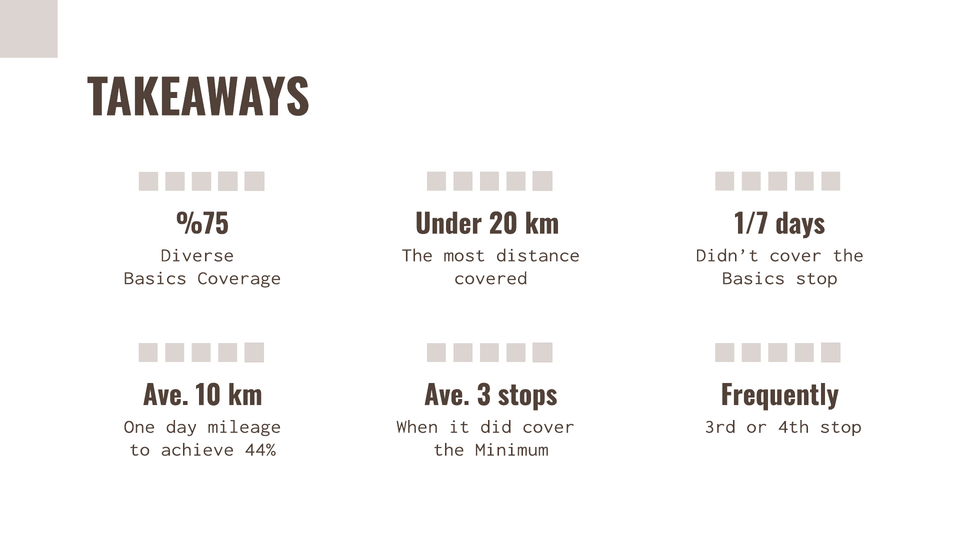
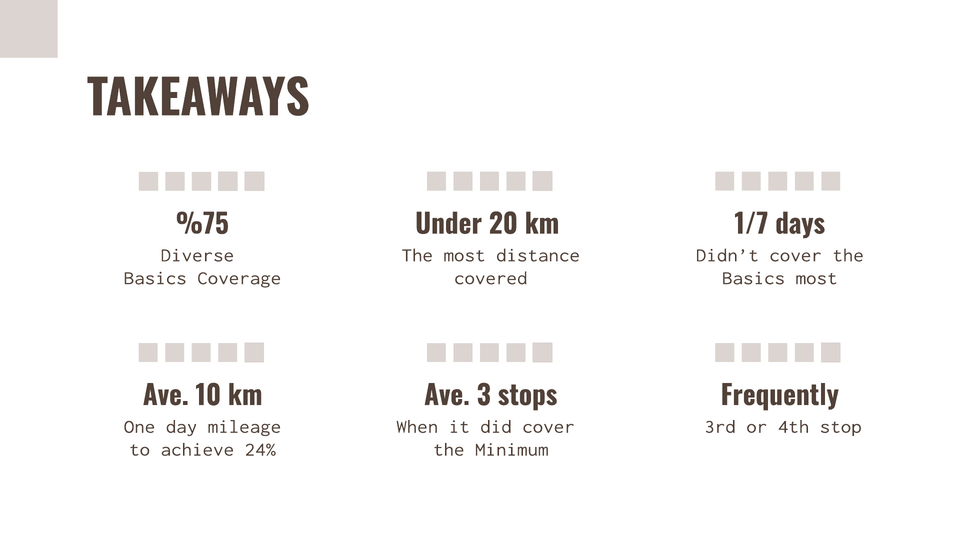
Basics stop: stop -> most
44%: 44% -> 24%
